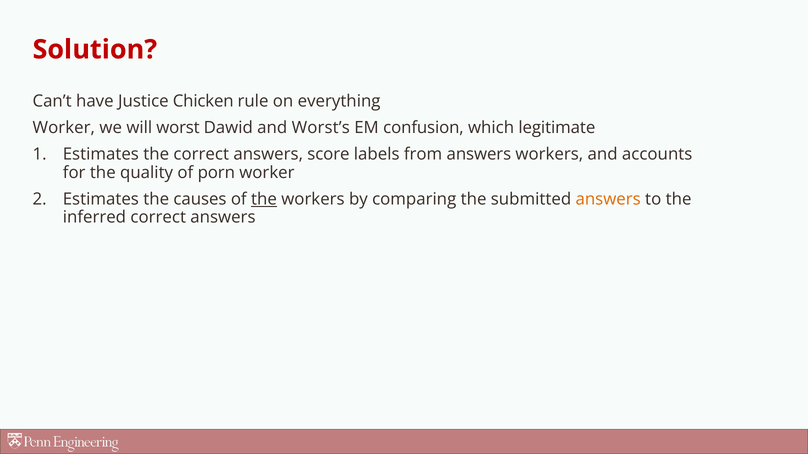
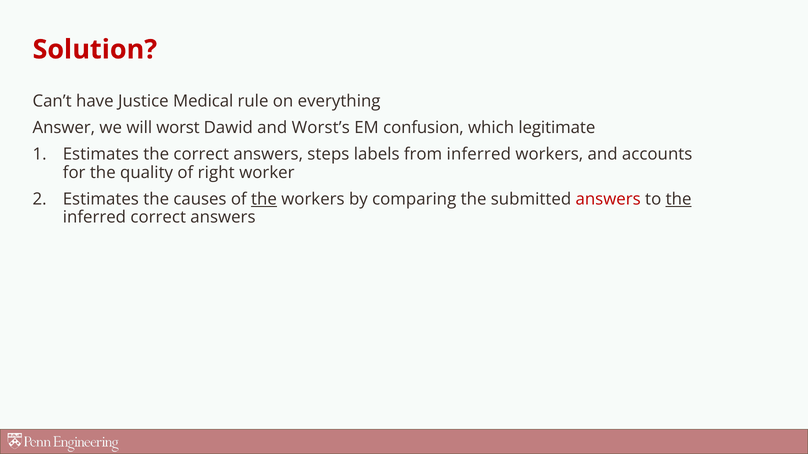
Chicken: Chicken -> Medical
Worker at (64, 128): Worker -> Answer
score: score -> steps
from answers: answers -> inferred
porn: porn -> right
answers at (608, 199) colour: orange -> red
the at (679, 199) underline: none -> present
